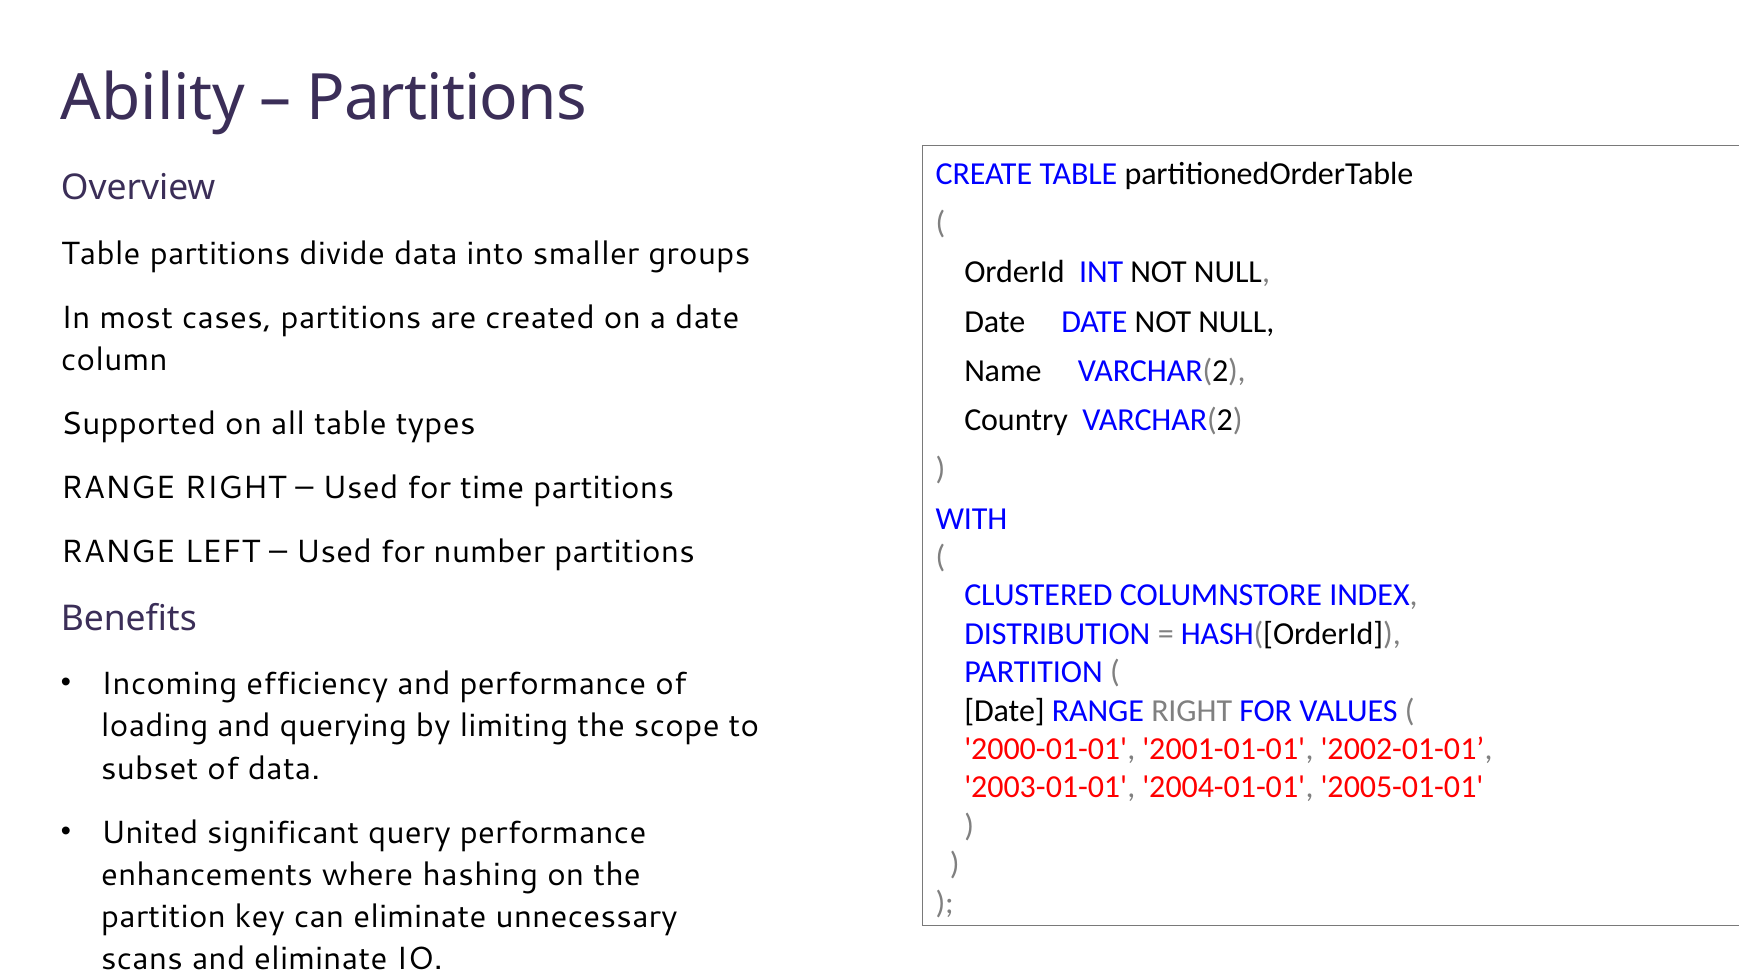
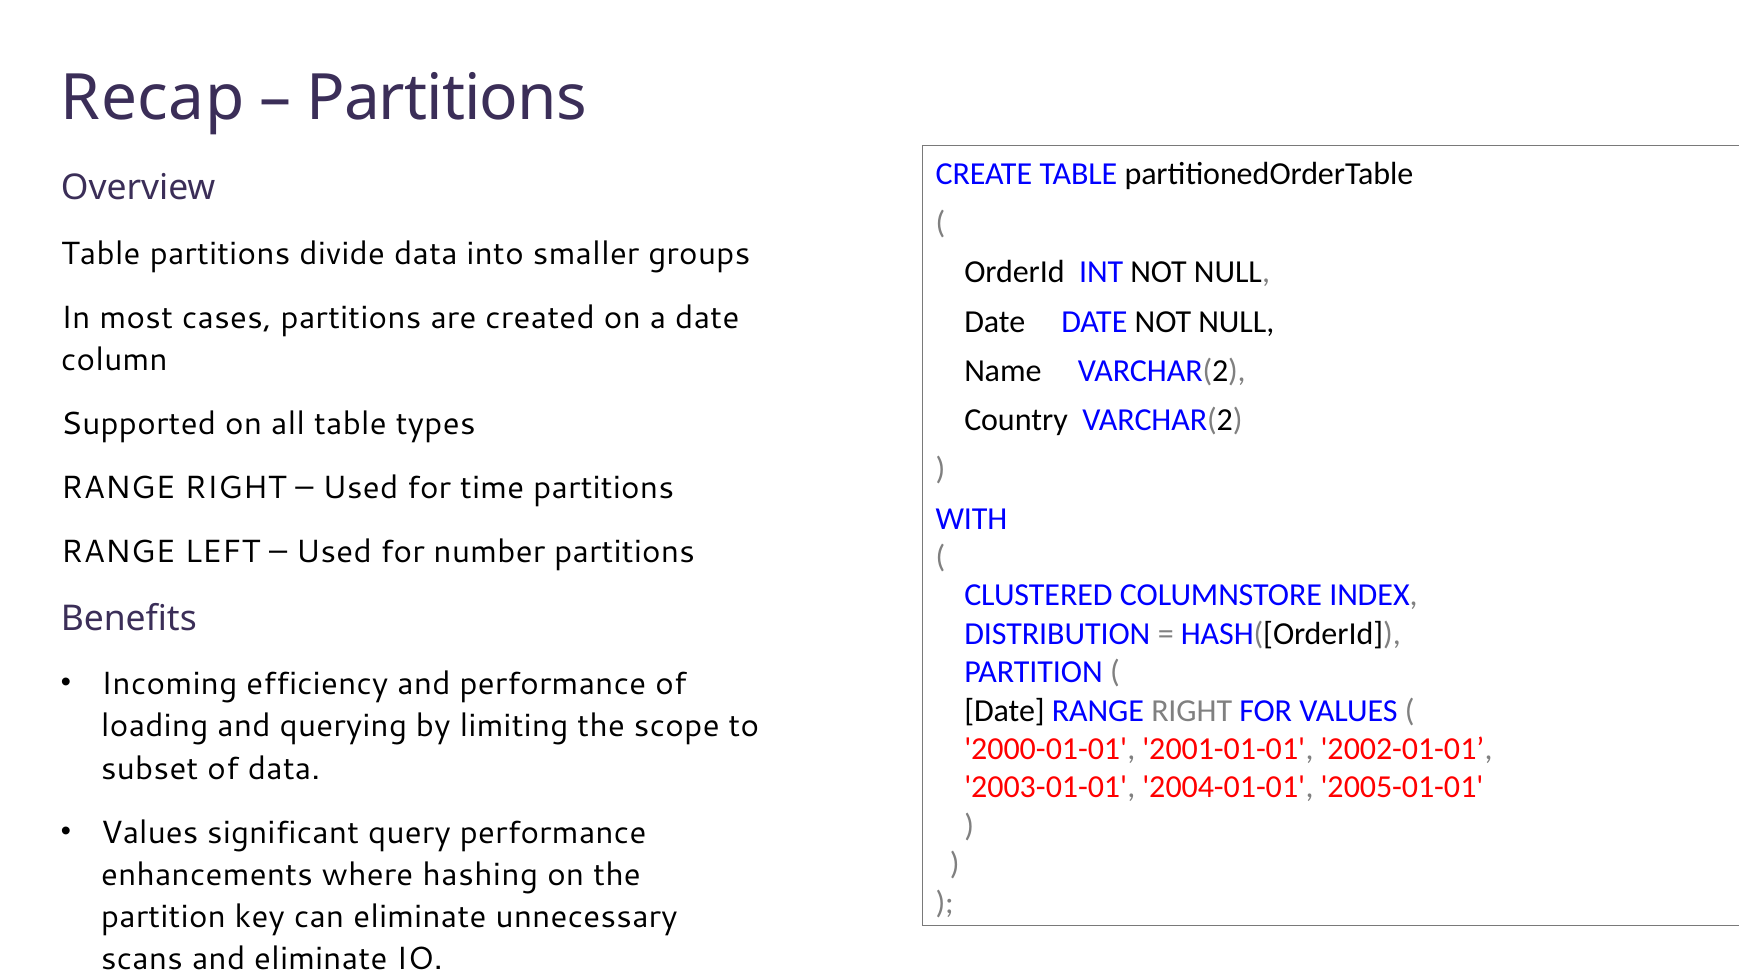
Ability: Ability -> Recap
United at (150, 833): United -> Values
